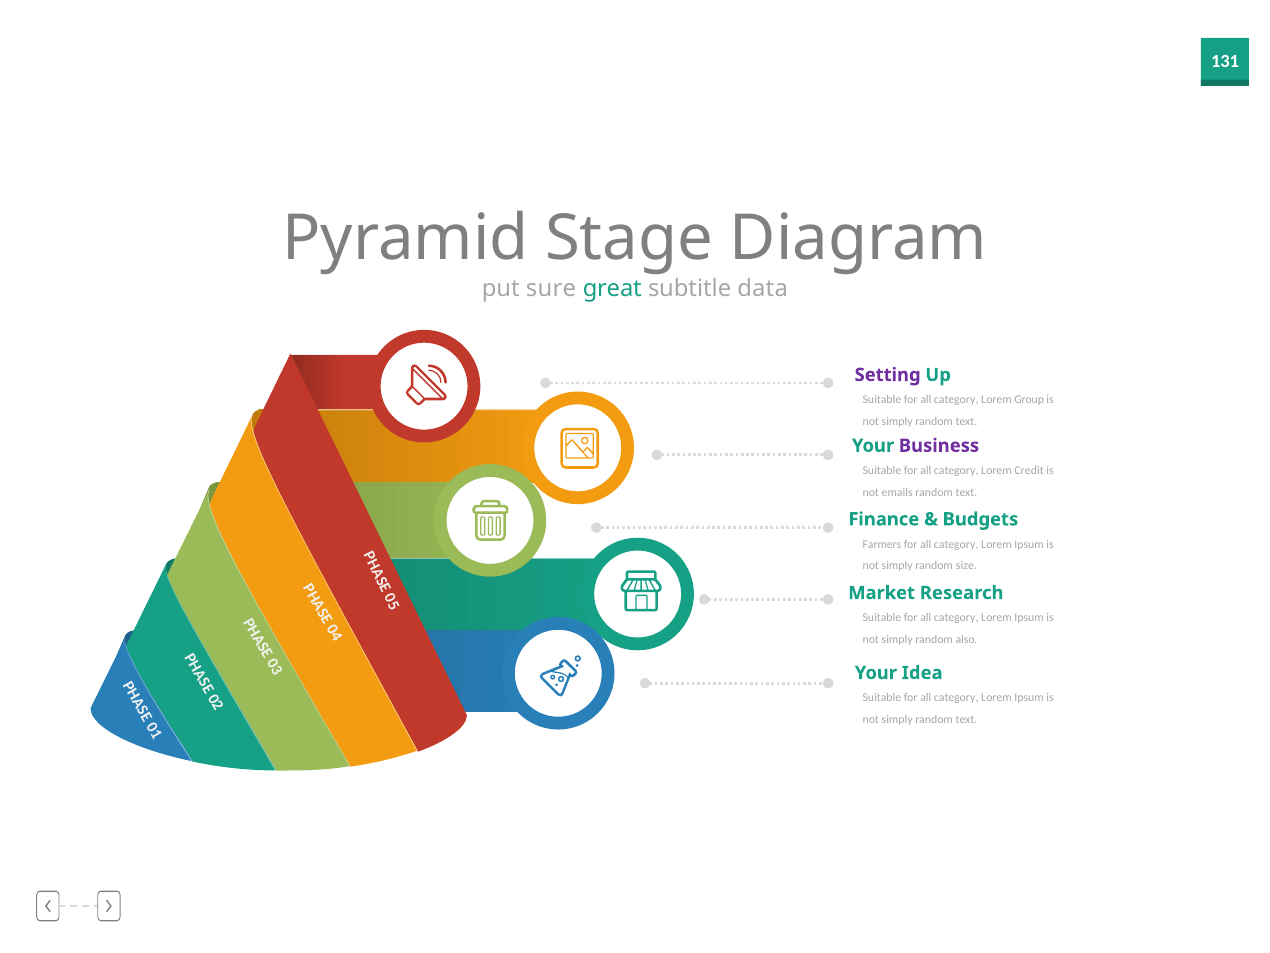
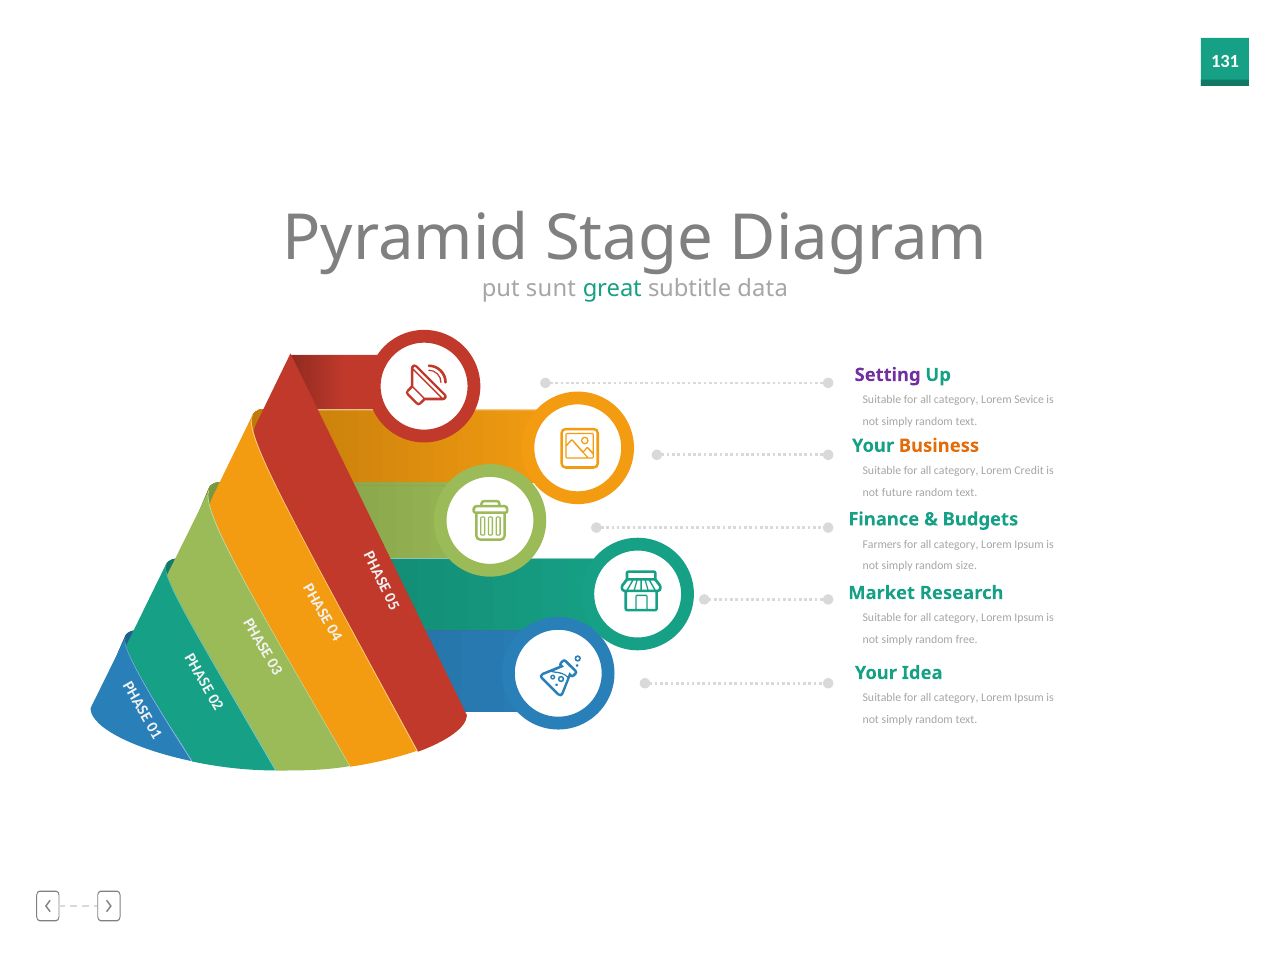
sure: sure -> sunt
Group: Group -> Sevice
Business colour: purple -> orange
emails: emails -> future
also: also -> free
